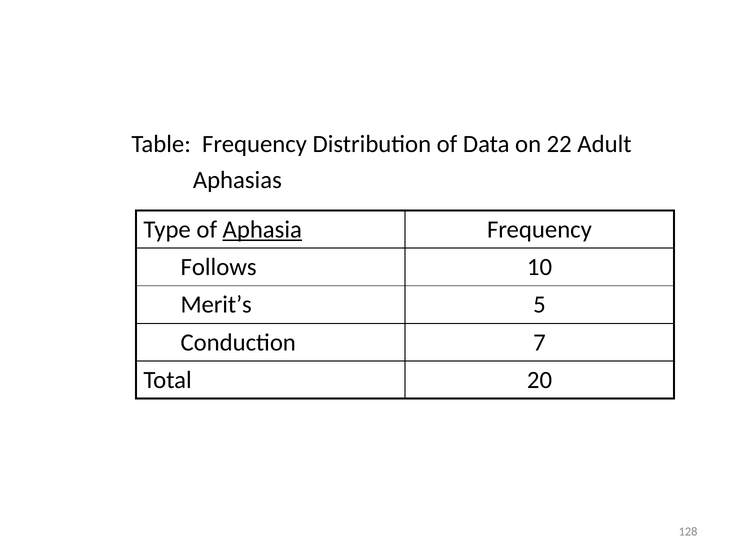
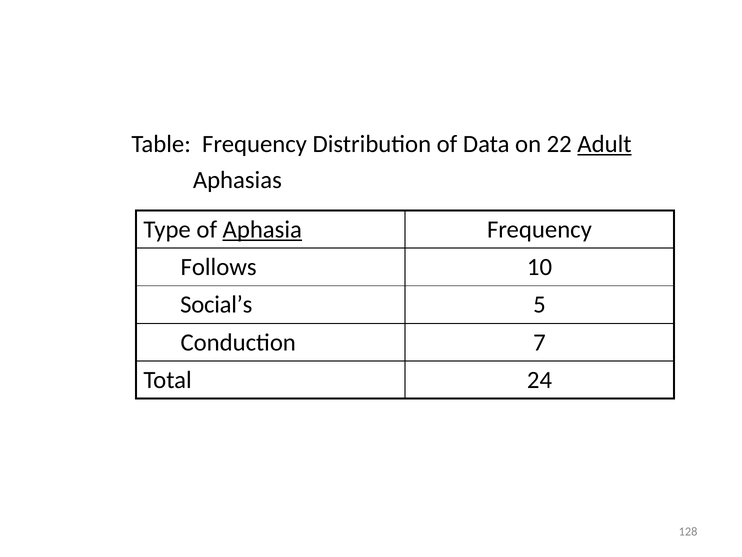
Adult underline: none -> present
Merit’s: Merit’s -> Social’s
20: 20 -> 24
